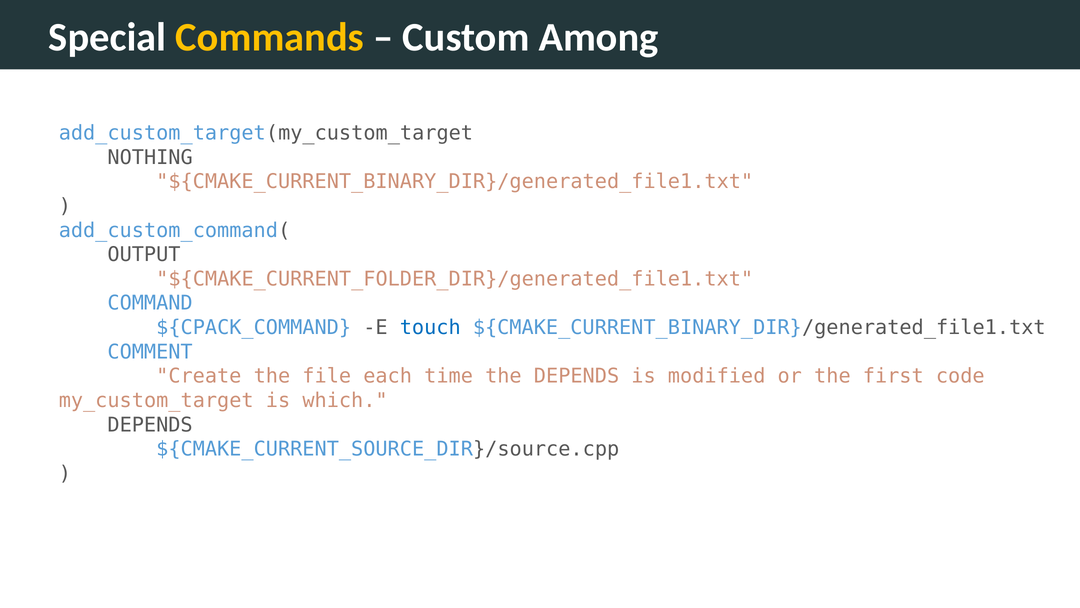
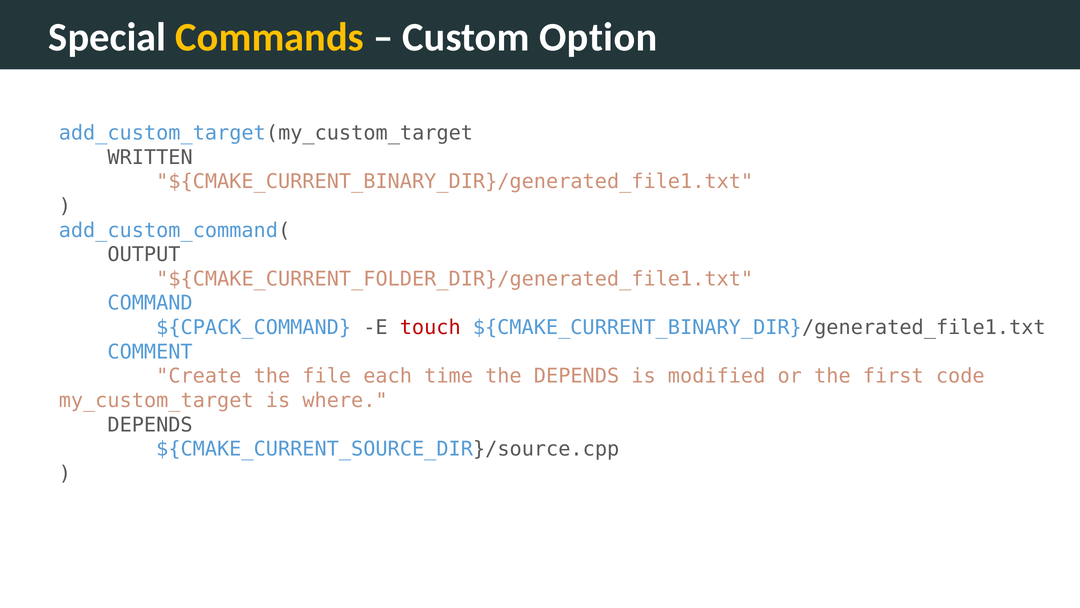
Among: Among -> Option
NOTHING: NOTHING -> WRITTEN
touch colour: blue -> red
which: which -> where
